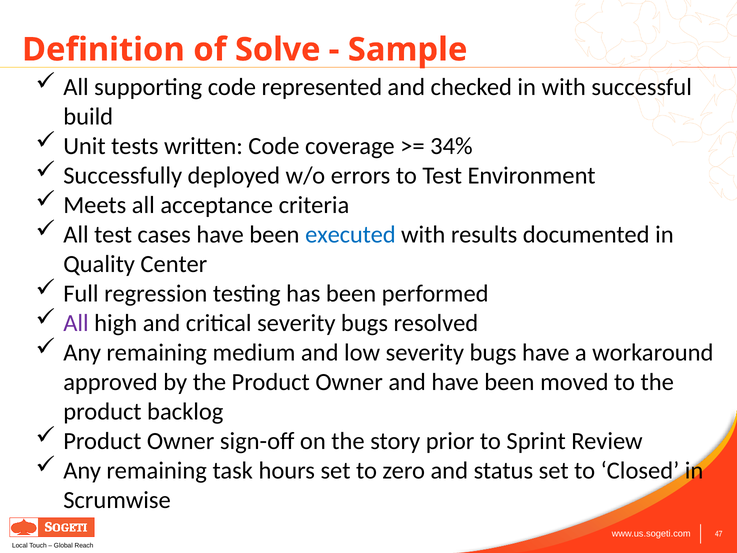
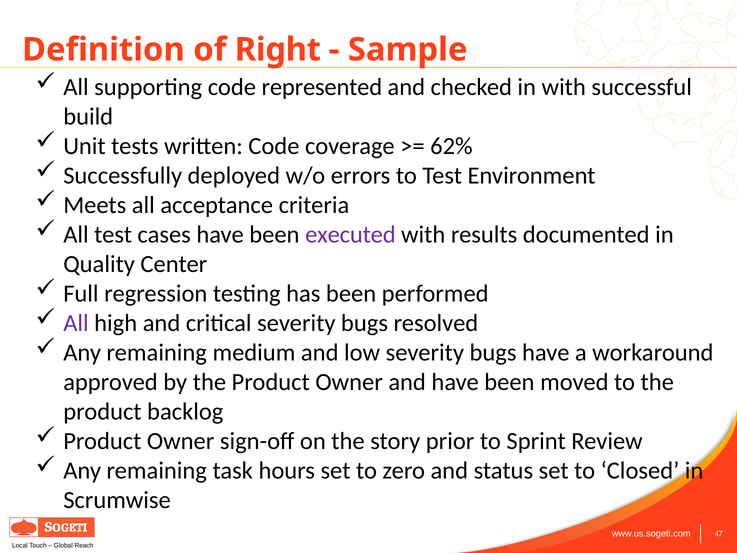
Solve: Solve -> Right
34%: 34% -> 62%
executed colour: blue -> purple
